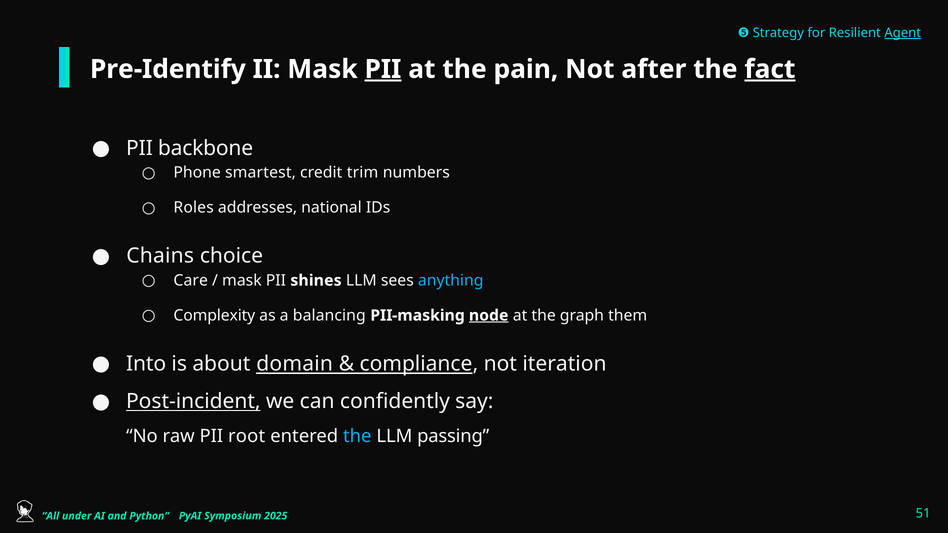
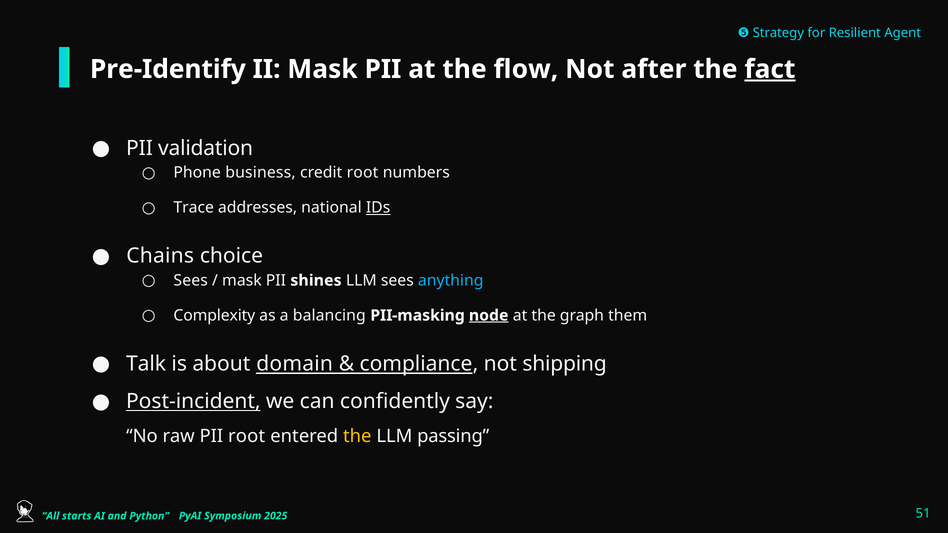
Agent underline: present -> none
PII at (383, 69) underline: present -> none
pain: pain -> flow
backbone: backbone -> validation
smartest: smartest -> business
credit trim: trim -> root
Roles: Roles -> Trace
IDs underline: none -> present
Care at (191, 281): Care -> Sees
Into: Into -> Talk
iteration: iteration -> shipping
the at (357, 436) colour: light blue -> yellow
under: under -> starts
